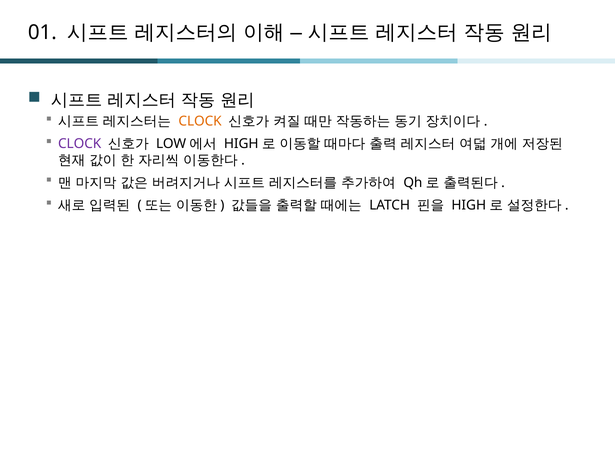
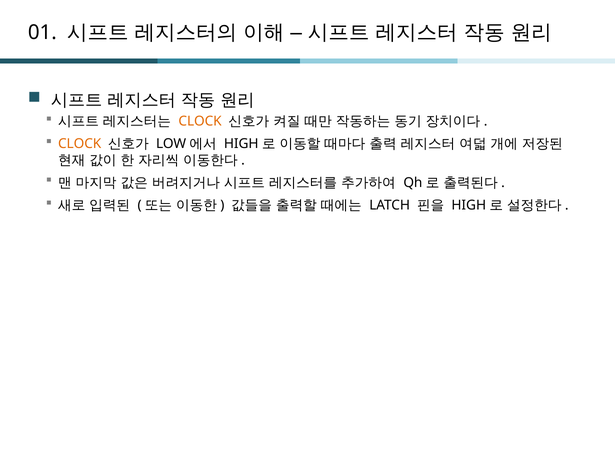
CLOCK at (80, 144) colour: purple -> orange
